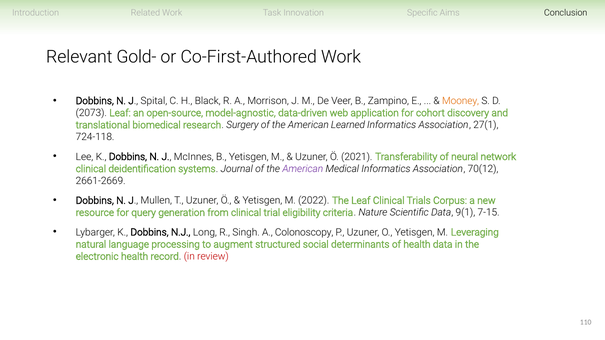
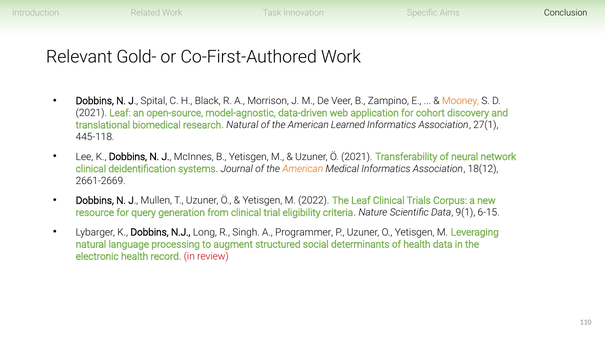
2073 at (91, 113): 2073 -> 2021
research Surgery: Surgery -> Natural
724-118: 724-118 -> 445-118
American at (303, 169) colour: purple -> orange
70(12: 70(12 -> 18(12
7-15: 7-15 -> 6-15
Colonoscopy: Colonoscopy -> Programmer
